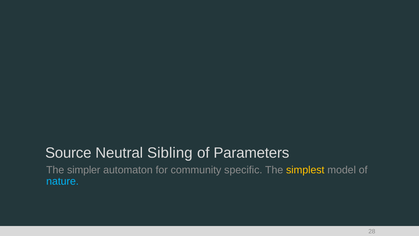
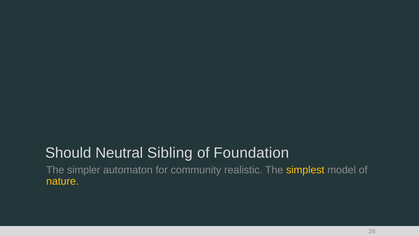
Source: Source -> Should
Parameters: Parameters -> Foundation
specific: specific -> realistic
nature colour: light blue -> yellow
